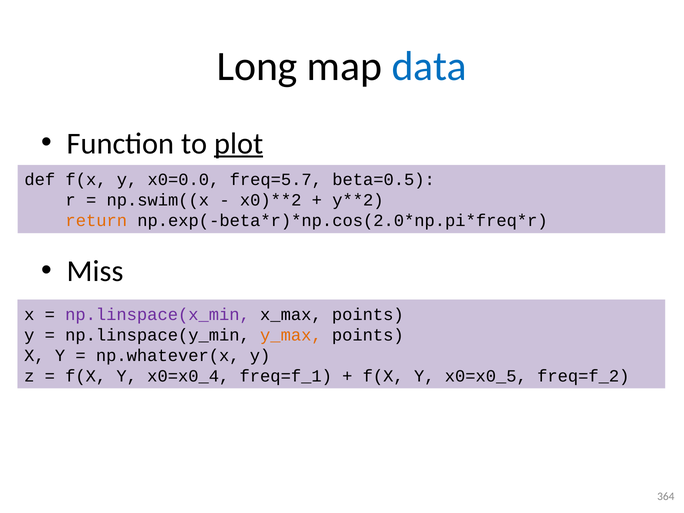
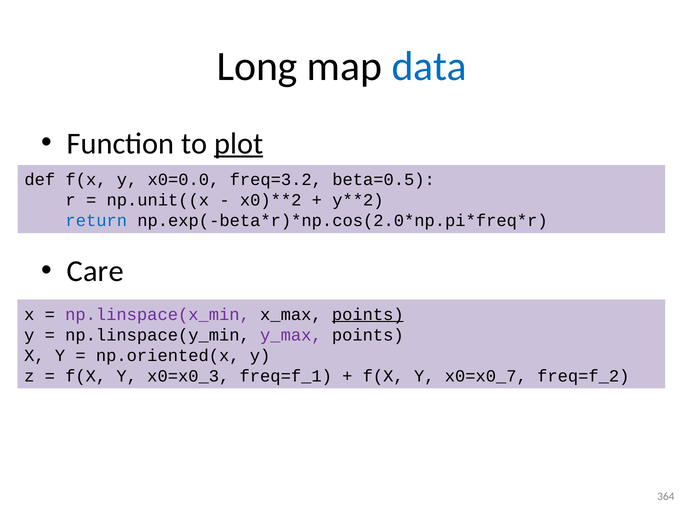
freq=5.7: freq=5.7 -> freq=3.2
np.swim((x: np.swim((x -> np.unit((x
return colour: orange -> blue
Miss: Miss -> Care
points at (368, 314) underline: none -> present
y_max colour: orange -> purple
np.whatever(x: np.whatever(x -> np.oriented(x
x0=x0_4: x0=x0_4 -> x0=x0_3
x0=x0_5: x0=x0_5 -> x0=x0_7
